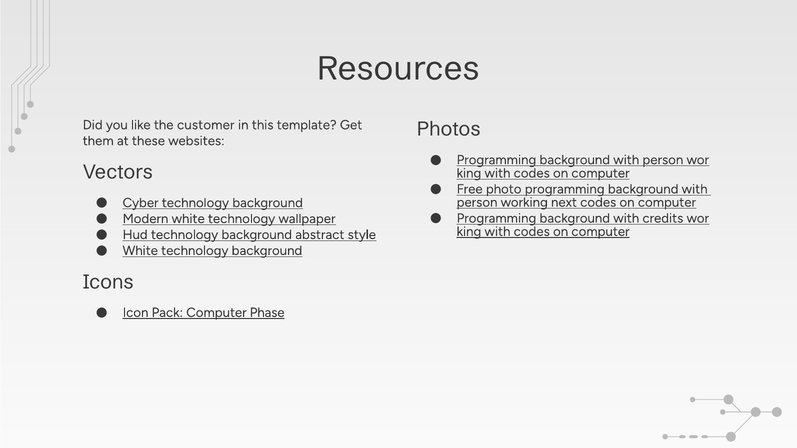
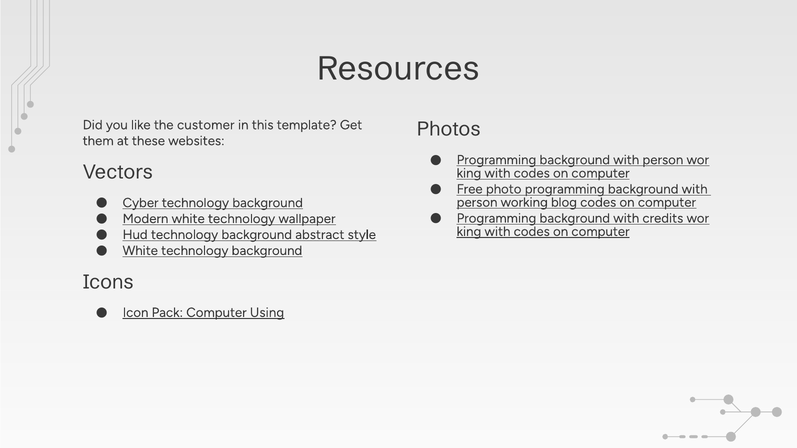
next: next -> blog
Phase: Phase -> Using
